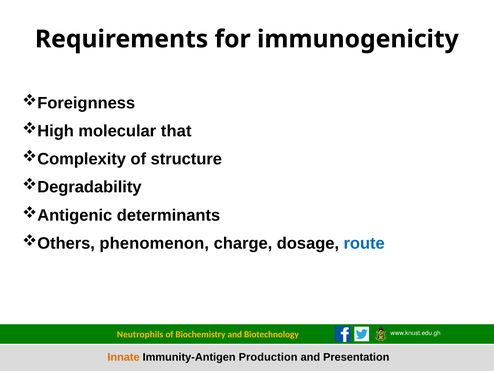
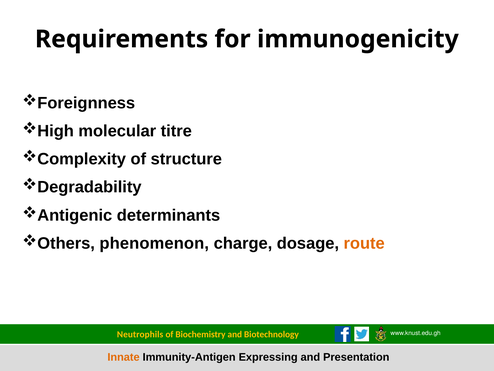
that: that -> titre
route colour: blue -> orange
Production: Production -> Expressing
